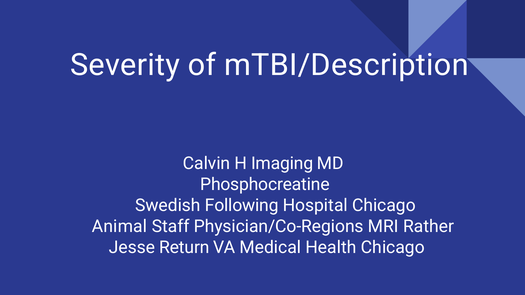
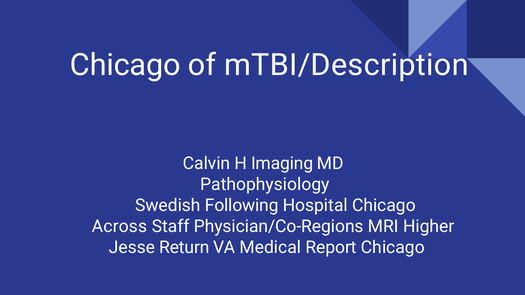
Severity at (125, 65): Severity -> Chicago
Phosphocreatine: Phosphocreatine -> Pathophysiology
Animal: Animal -> Across
Rather: Rather -> Higher
Health: Health -> Report
